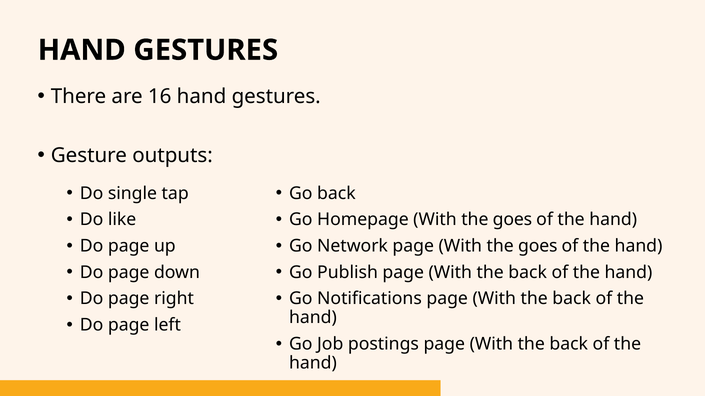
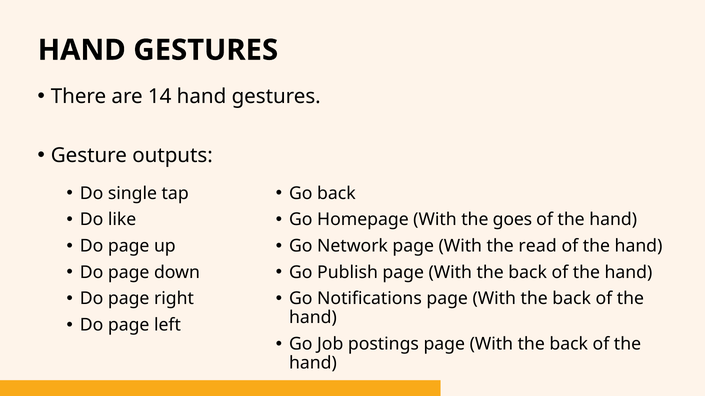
16: 16 -> 14
page With the goes: goes -> read
